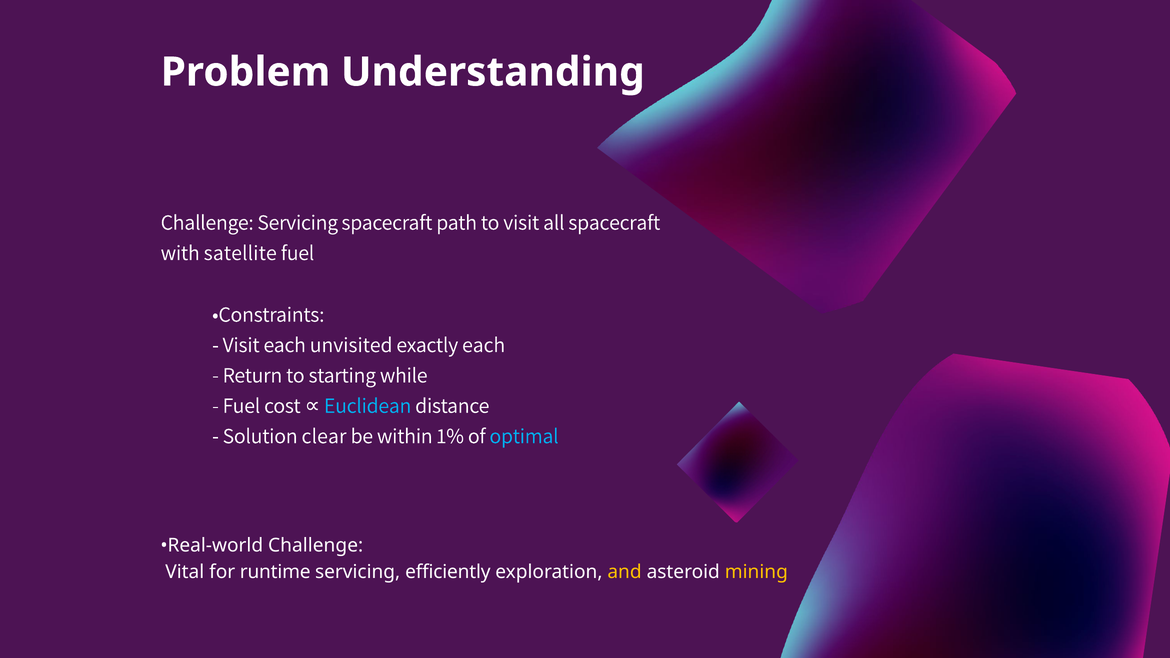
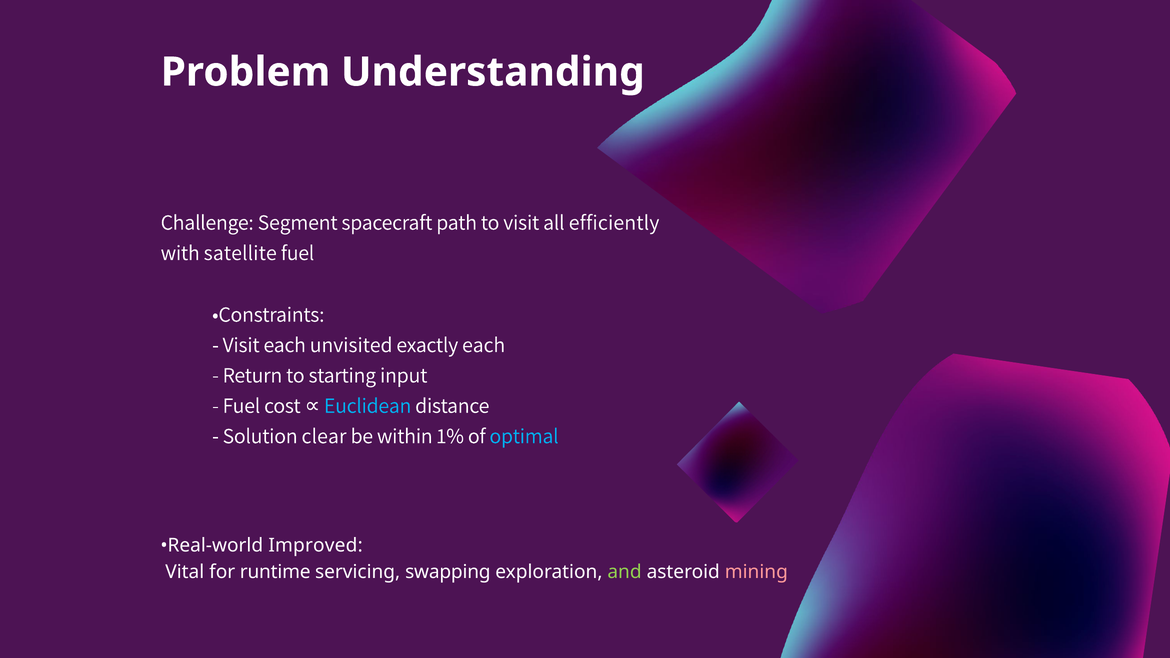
Challenge Servicing: Servicing -> Segment
all spacecraft: spacecraft -> efficiently
while: while -> input
Real-world Challenge: Challenge -> Improved
efficiently: efficiently -> swapping
and colour: yellow -> light green
mining colour: yellow -> pink
